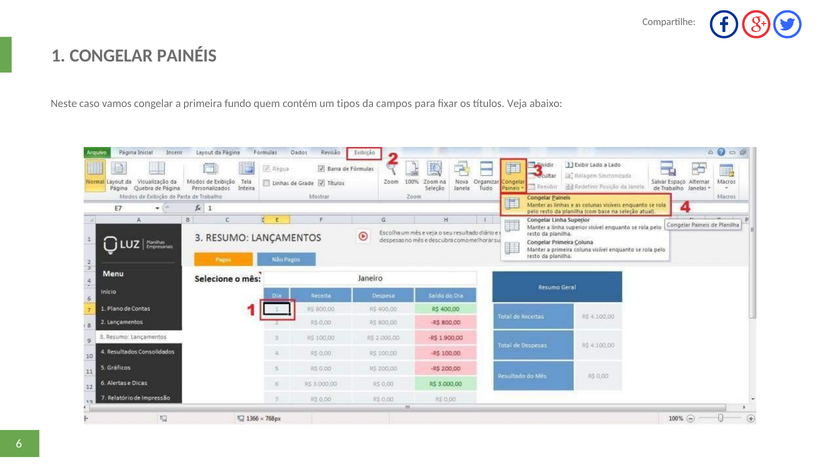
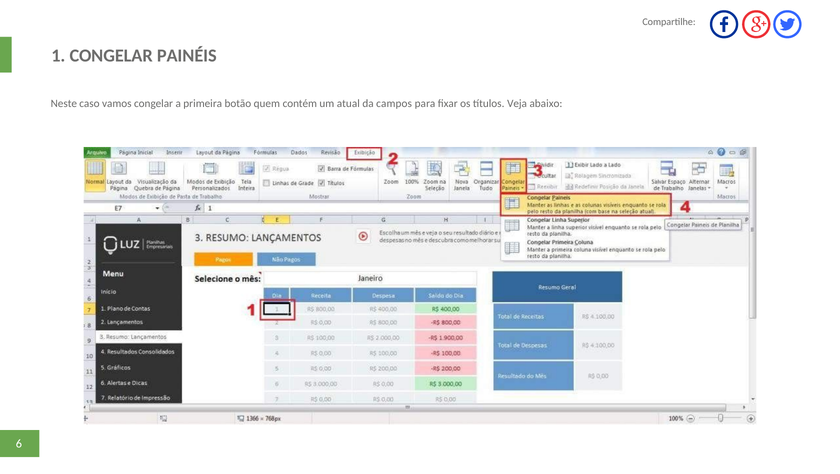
fundo: fundo -> botão
tipos: tipos -> atual
